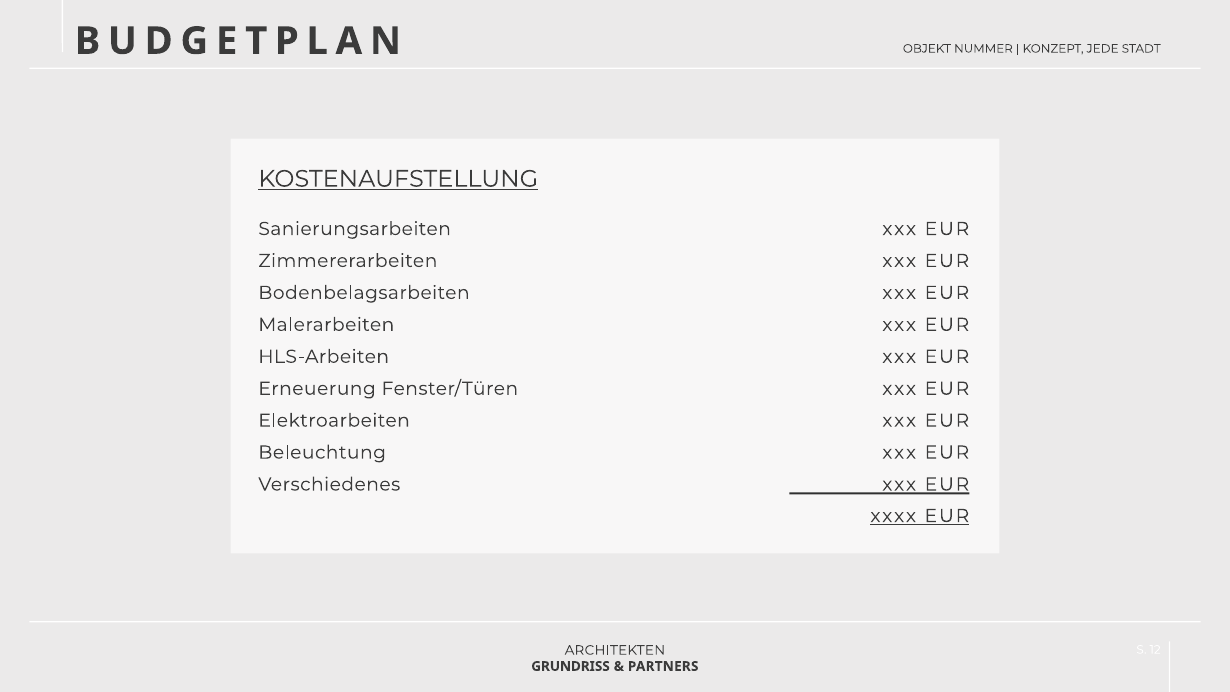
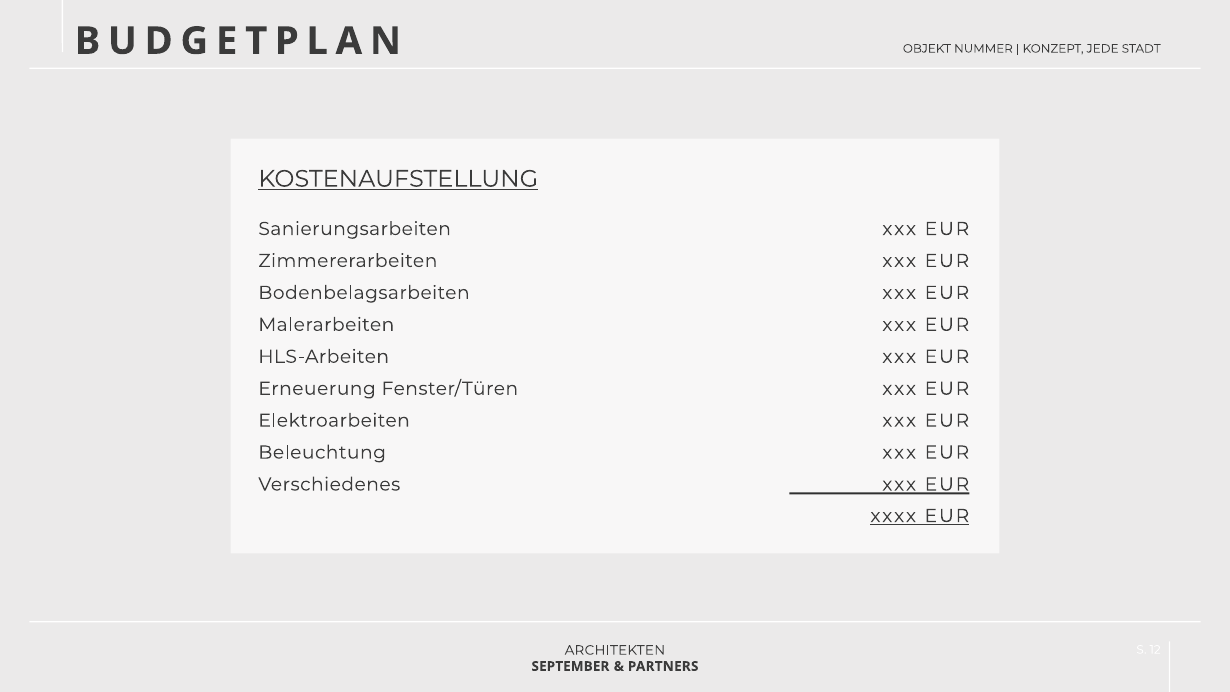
GRUNDRISS: GRUNDRISS -> SEPTEMBER
